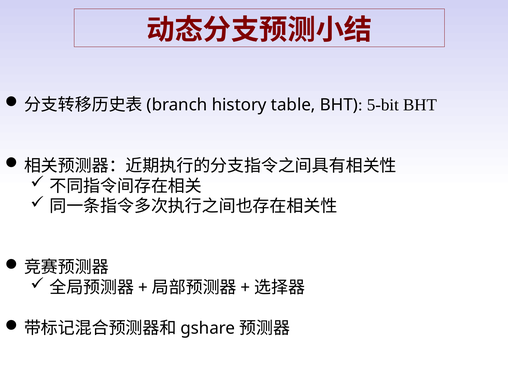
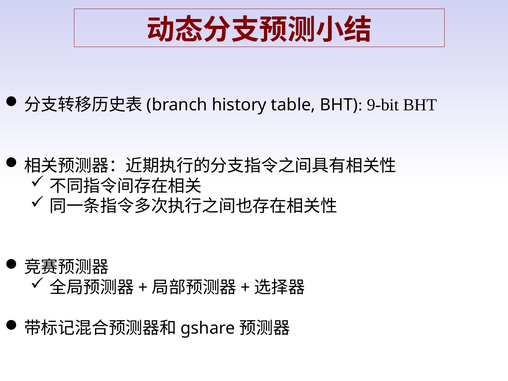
5-bit: 5-bit -> 9-bit
